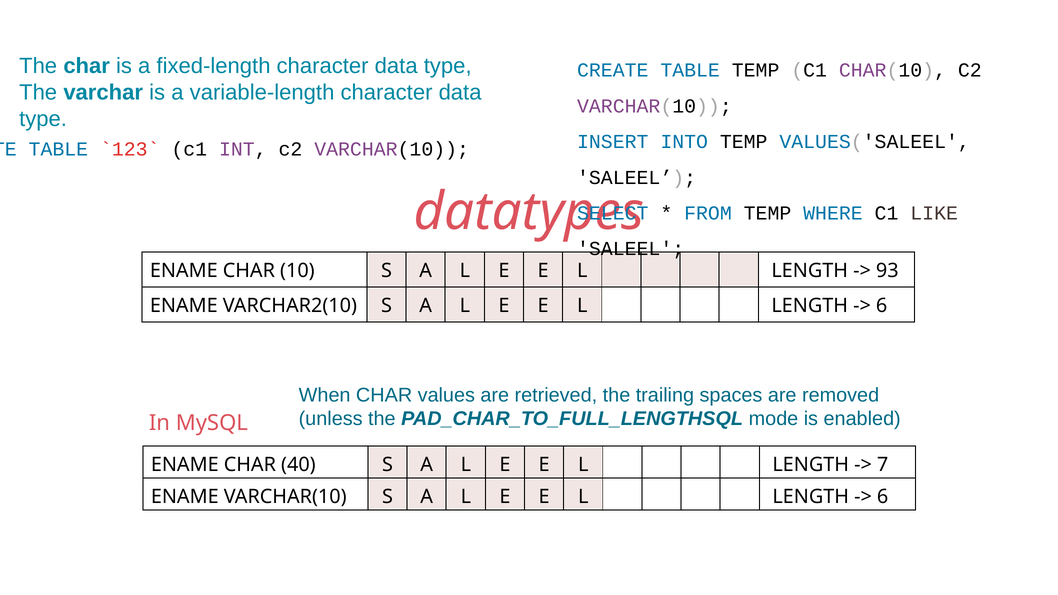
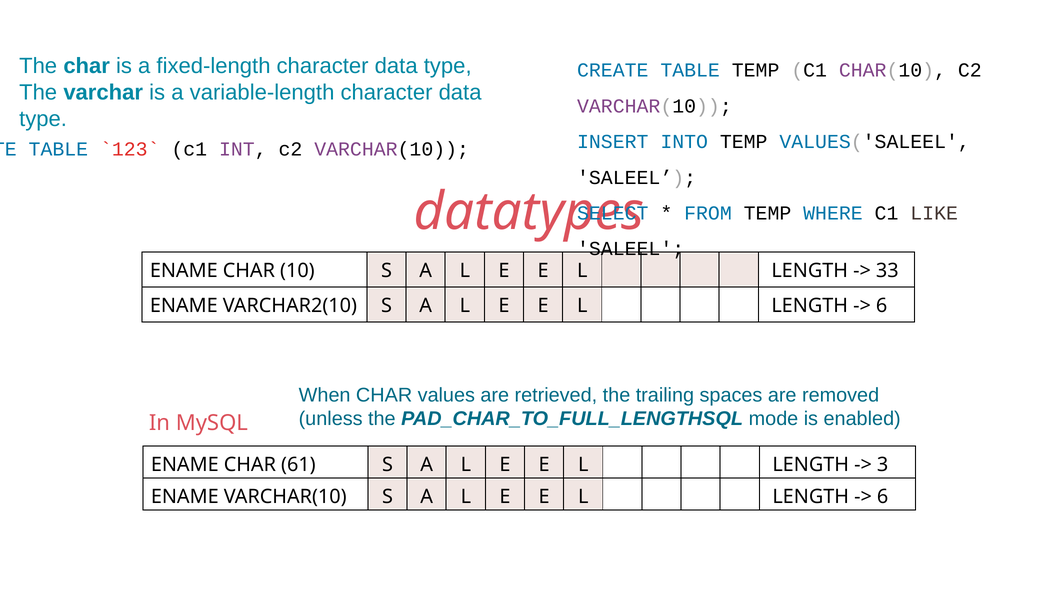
93: 93 -> 33
40: 40 -> 61
7: 7 -> 3
